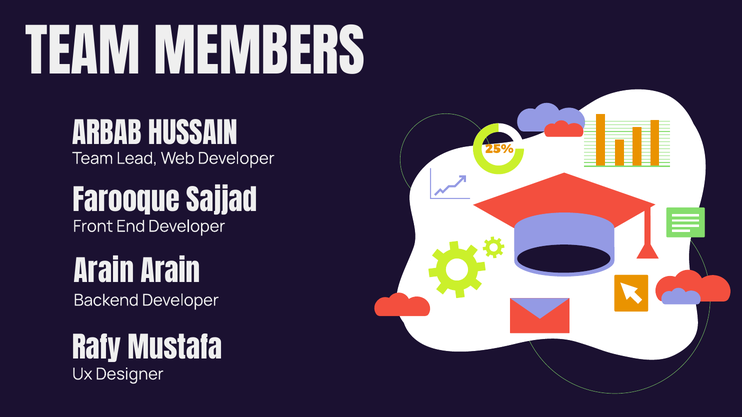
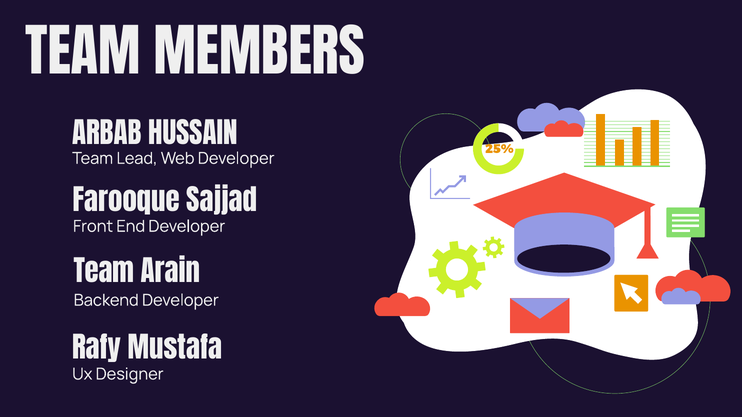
Arain at (104, 273): Arain -> Team
